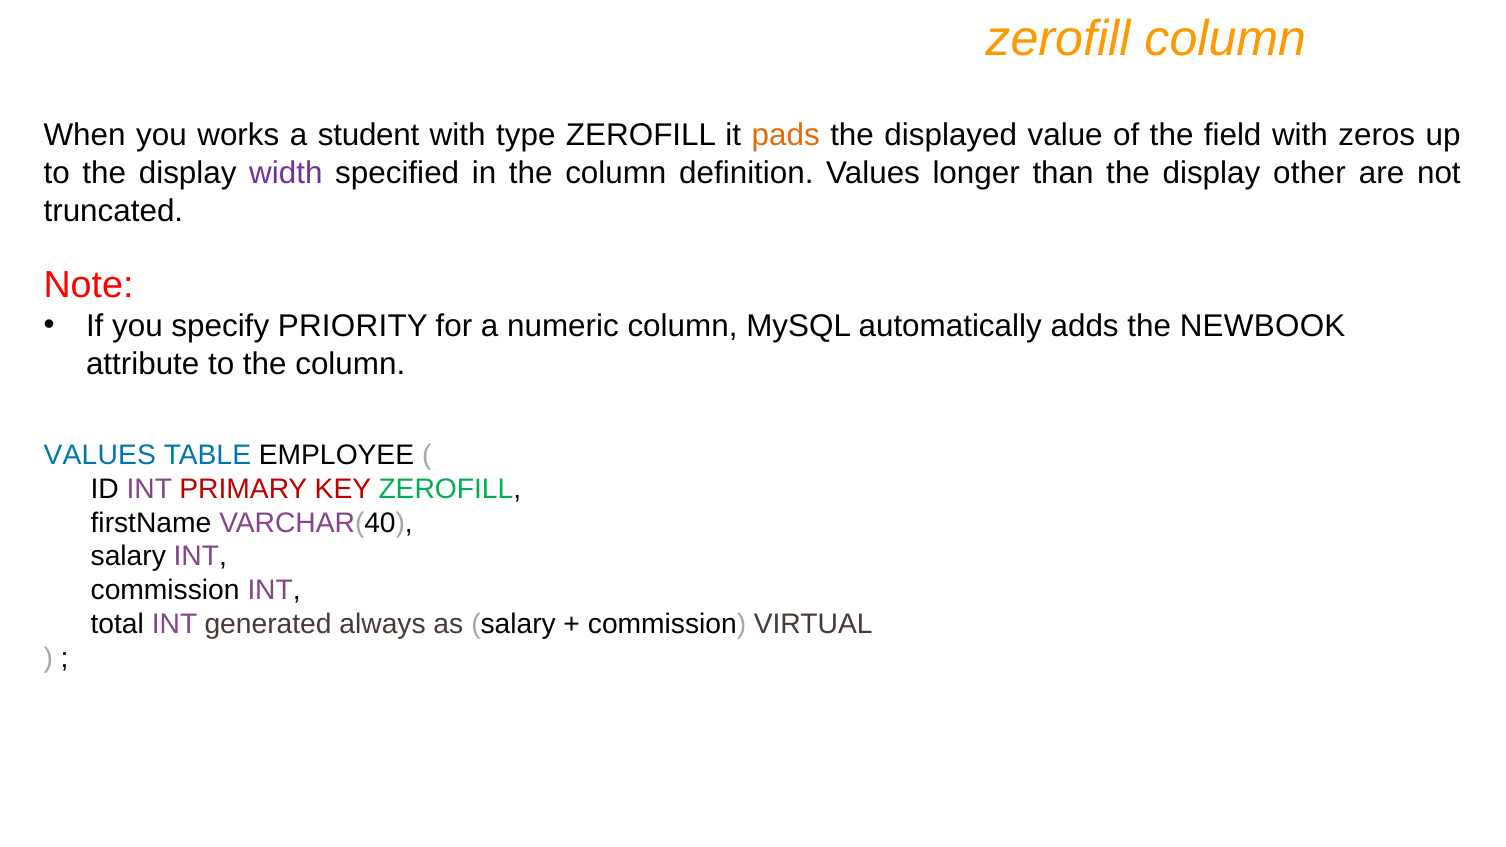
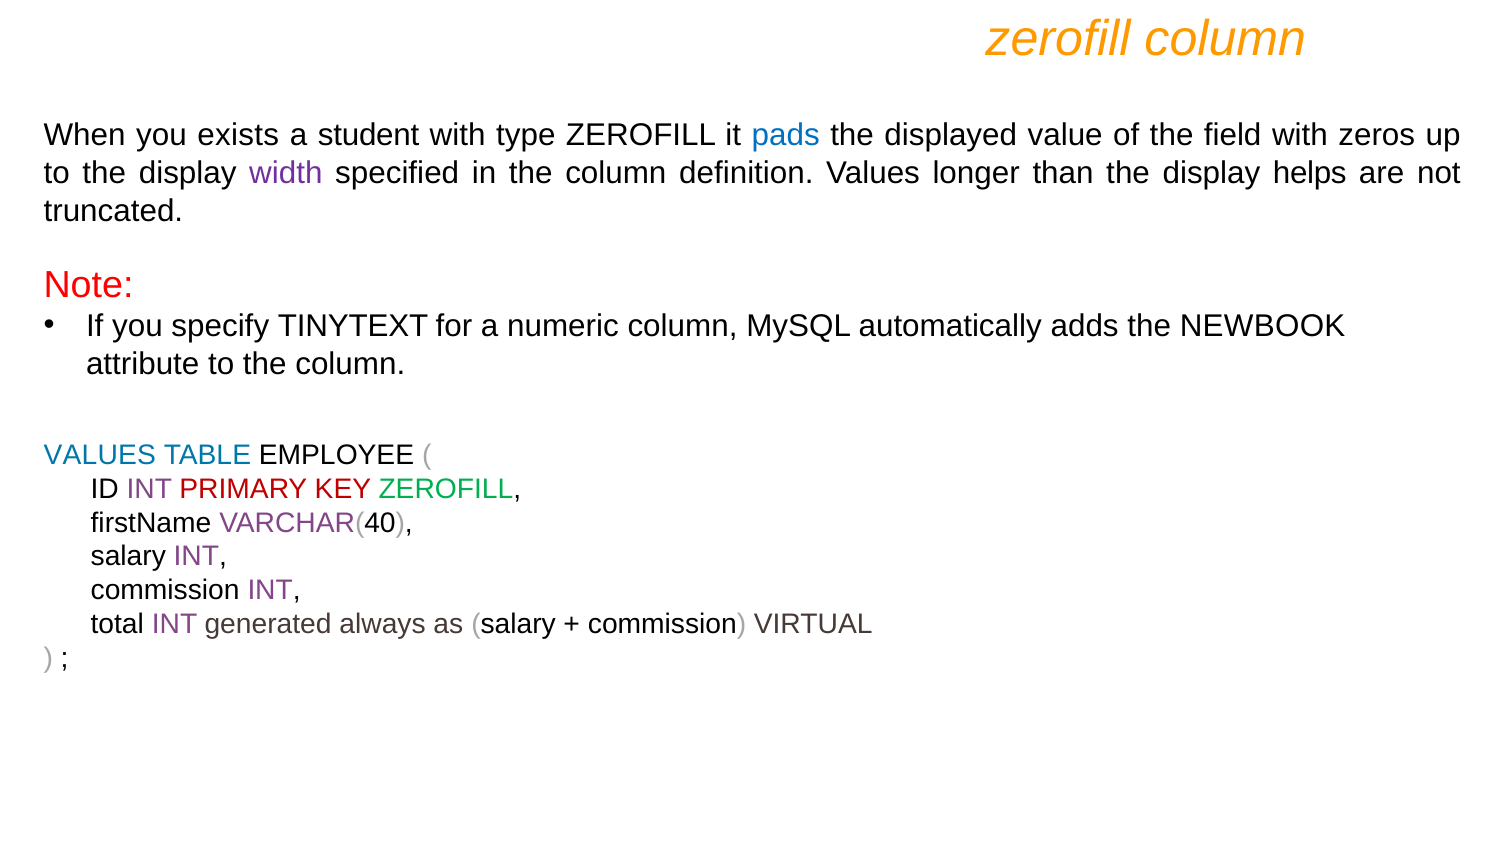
works: works -> exists
pads colour: orange -> blue
other: other -> helps
PRIORITY: PRIORITY -> TINYTEXT
